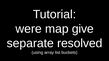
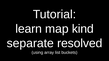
were: were -> learn
give: give -> kind
